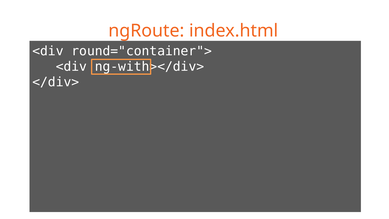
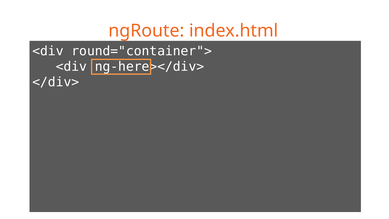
ng-with></div>: ng-with></div> -> ng-here></div>
